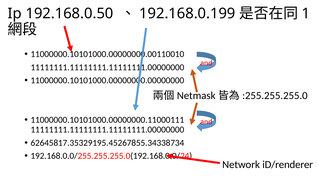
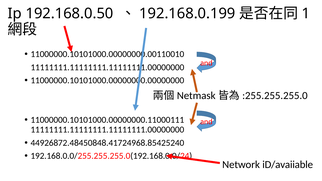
62645817.35329195.45267855.34338734: 62645817.35329195.45267855.34338734 -> 44926872.48450848.41724968.85425240
iD/renderer: iD/renderer -> iD/avaiiable
